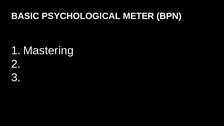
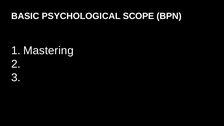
METER: METER -> SCOPE
